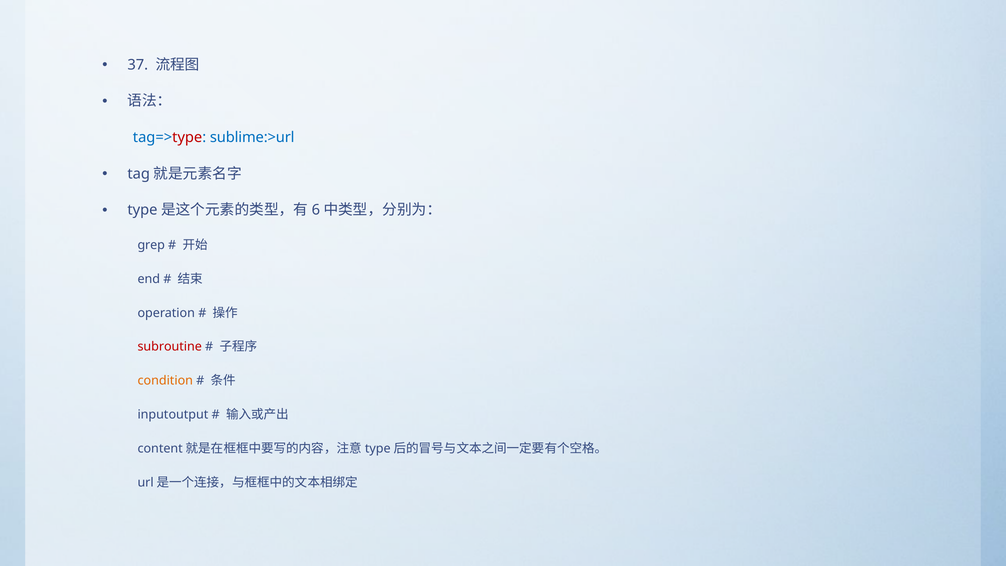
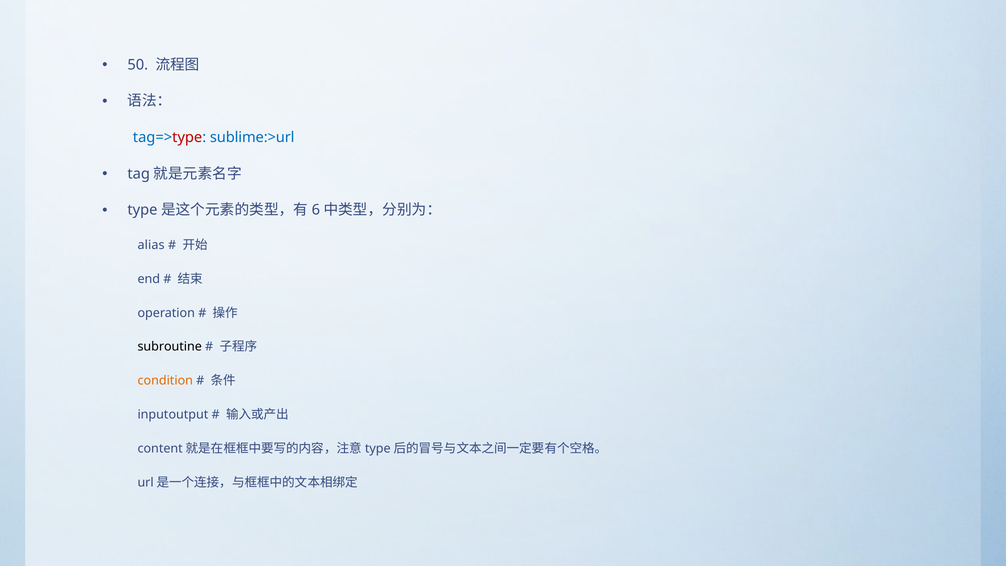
37: 37 -> 50
grep: grep -> alias
subroutine colour: red -> black
